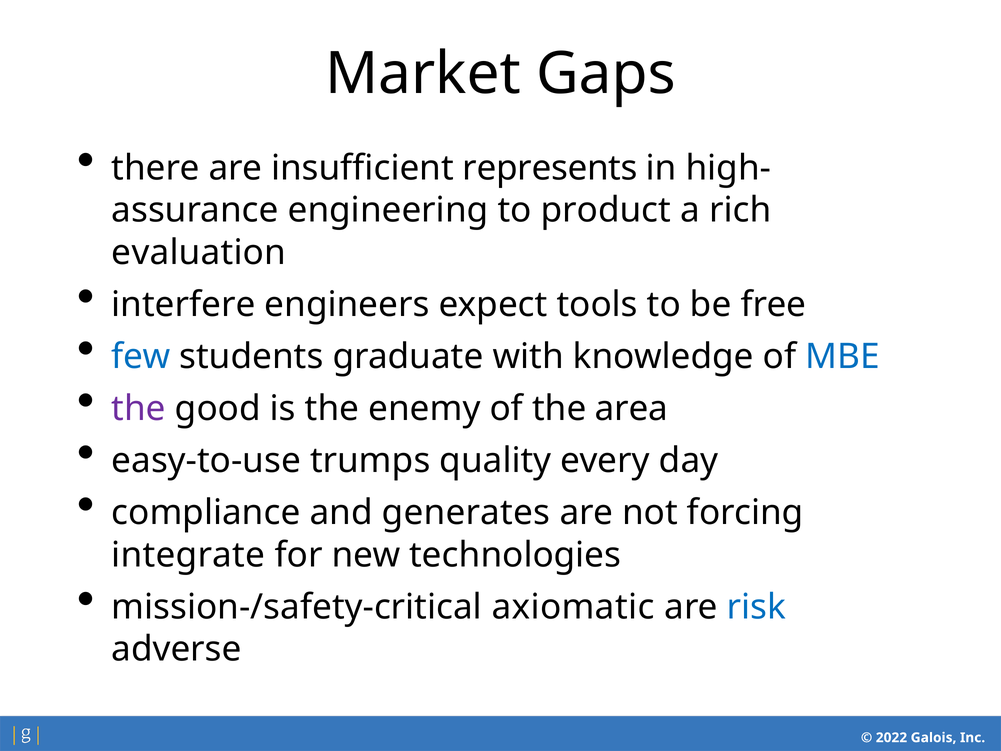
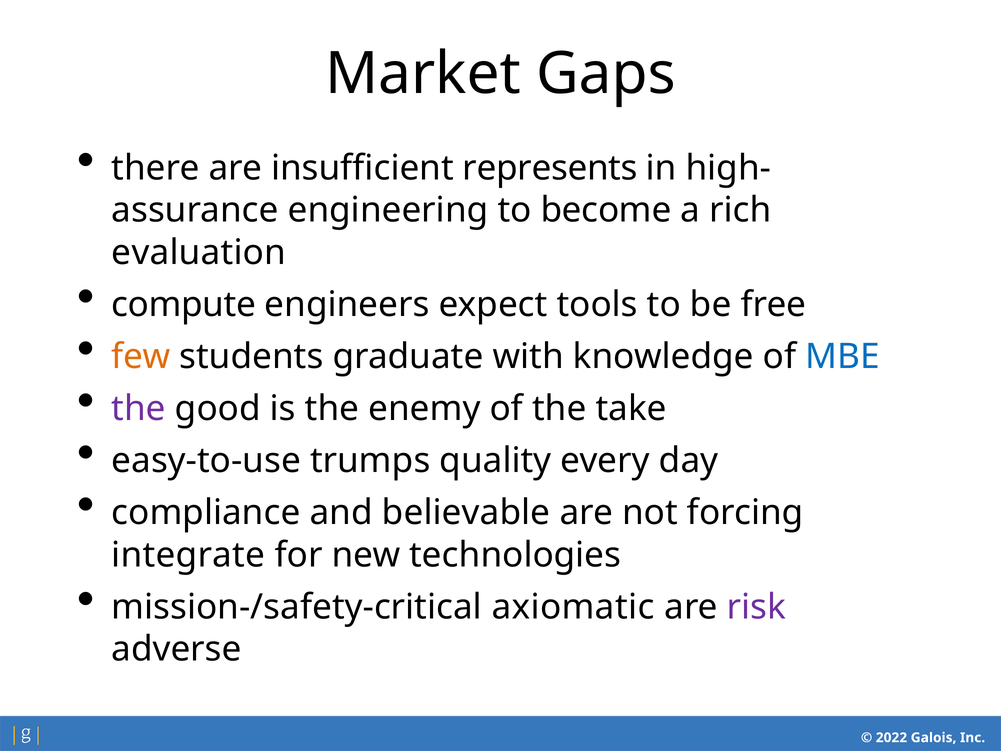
product: product -> become
interfere: interfere -> compute
few colour: blue -> orange
area: area -> take
generates: generates -> believable
risk colour: blue -> purple
